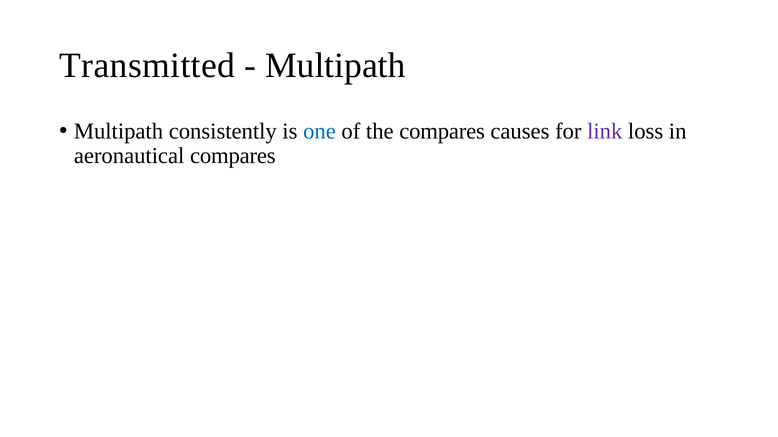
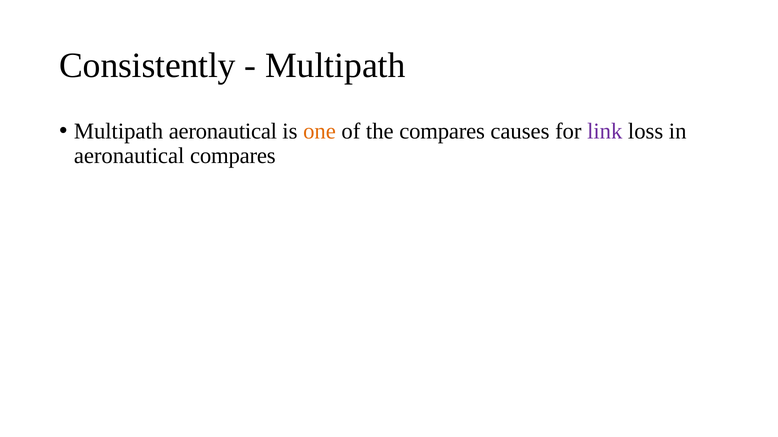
Transmitted: Transmitted -> Consistently
Multipath consistently: consistently -> aeronautical
one colour: blue -> orange
